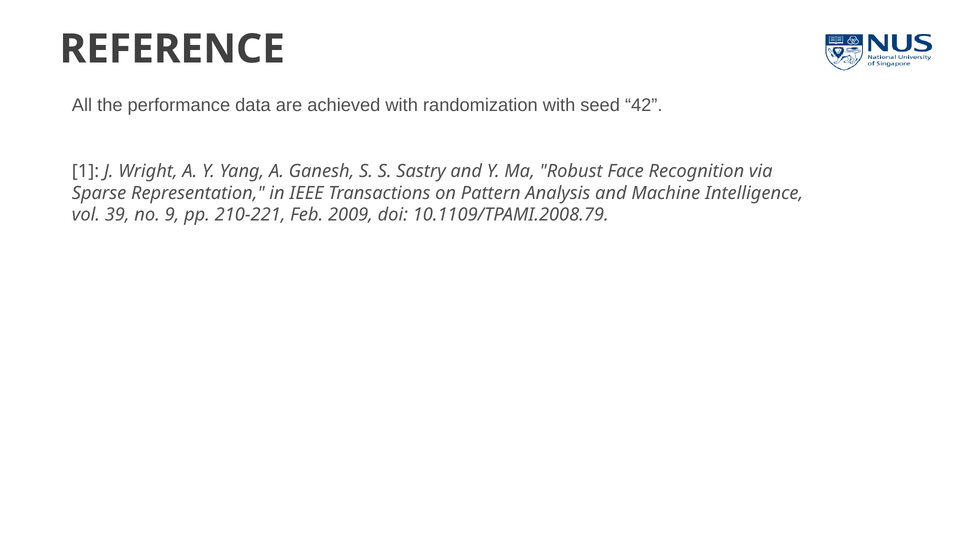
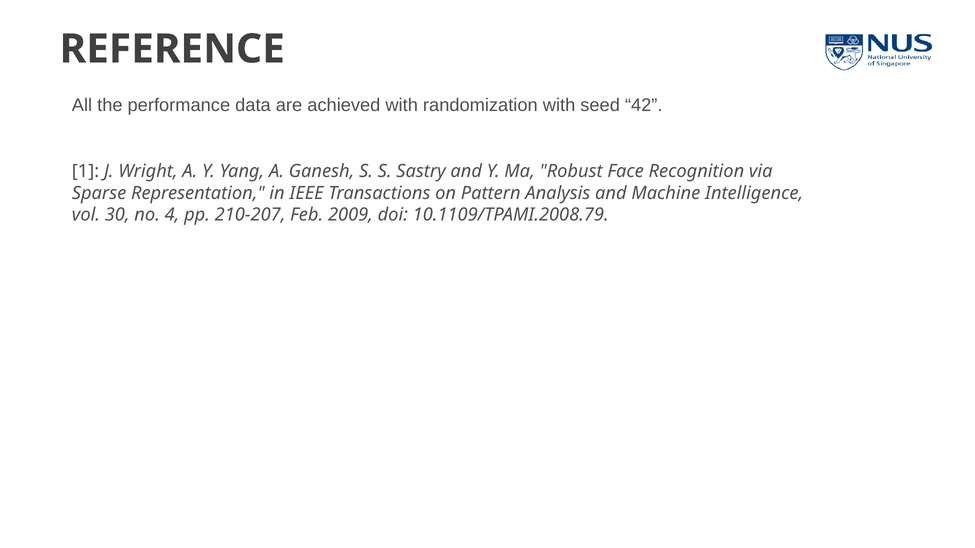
39: 39 -> 30
9: 9 -> 4
210-221: 210-221 -> 210-207
